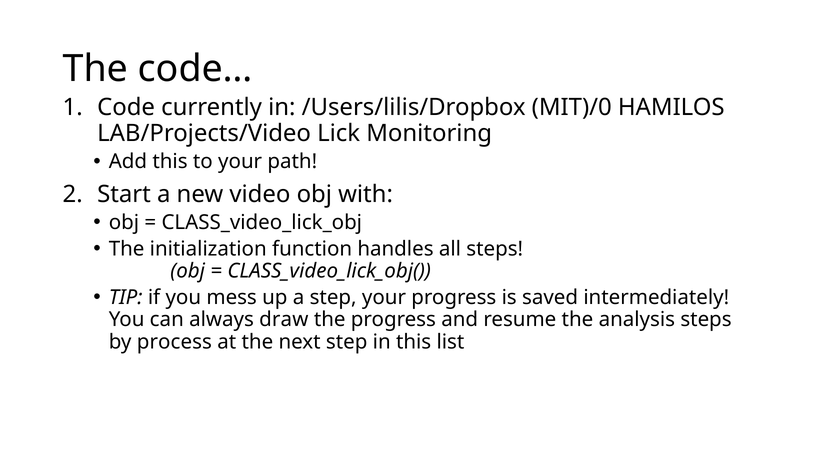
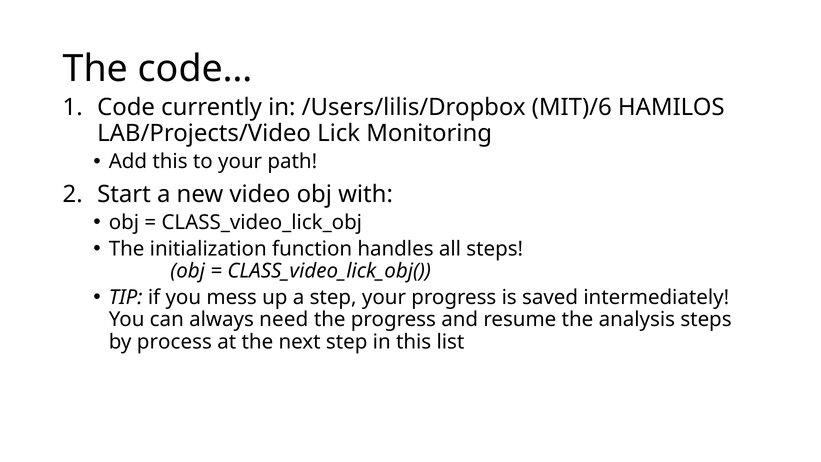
MIT)/0: MIT)/0 -> MIT)/6
draw: draw -> need
